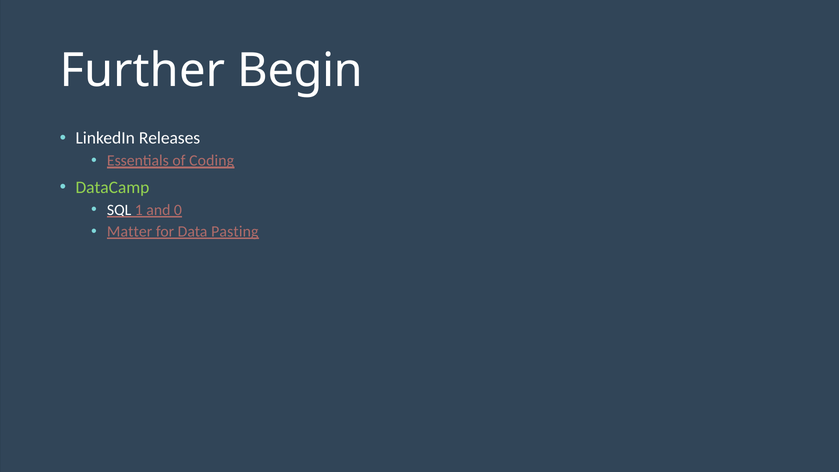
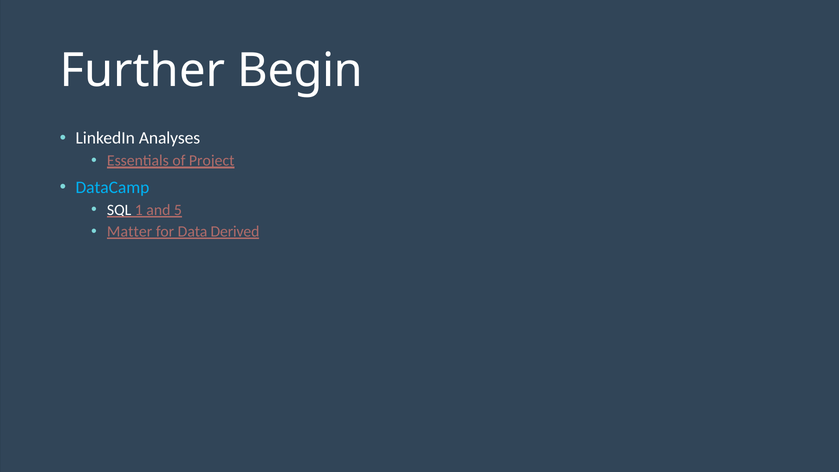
Releases: Releases -> Analyses
Coding: Coding -> Project
DataCamp colour: light green -> light blue
0: 0 -> 5
Pasting: Pasting -> Derived
